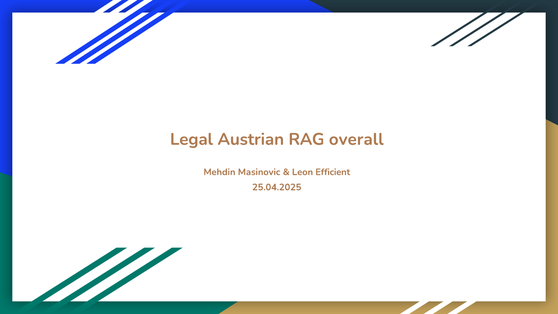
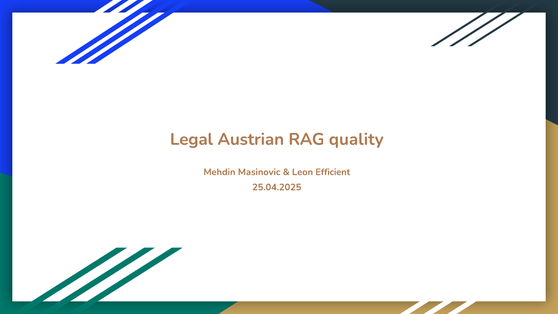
overall: overall -> quality
